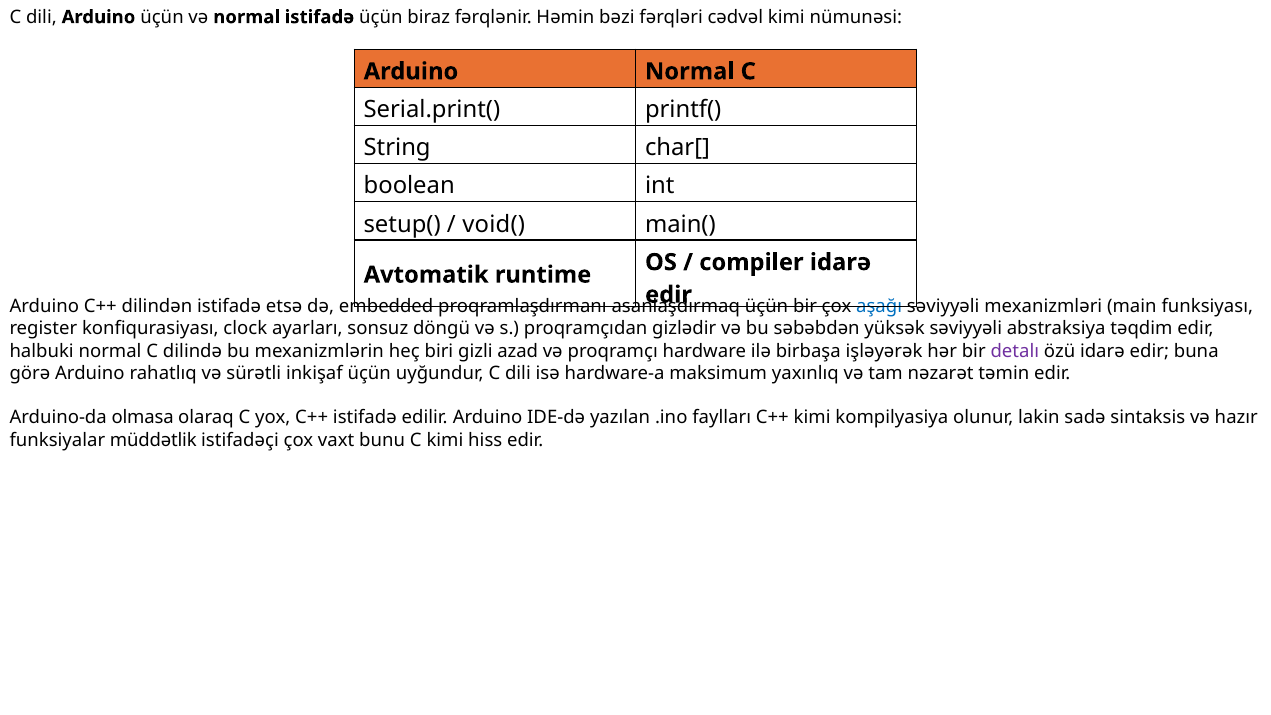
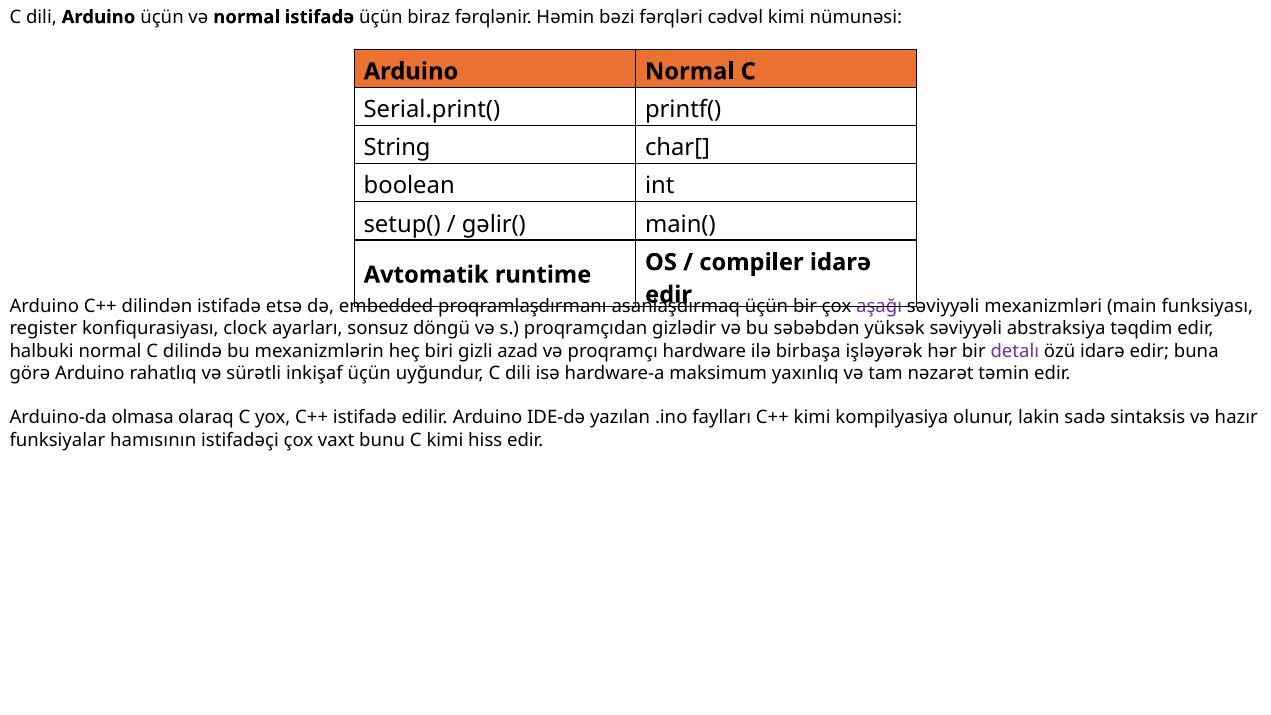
void(: void( -> gəlir(
aşağı colour: blue -> purple
müddətlik: müddətlik -> hamısının
